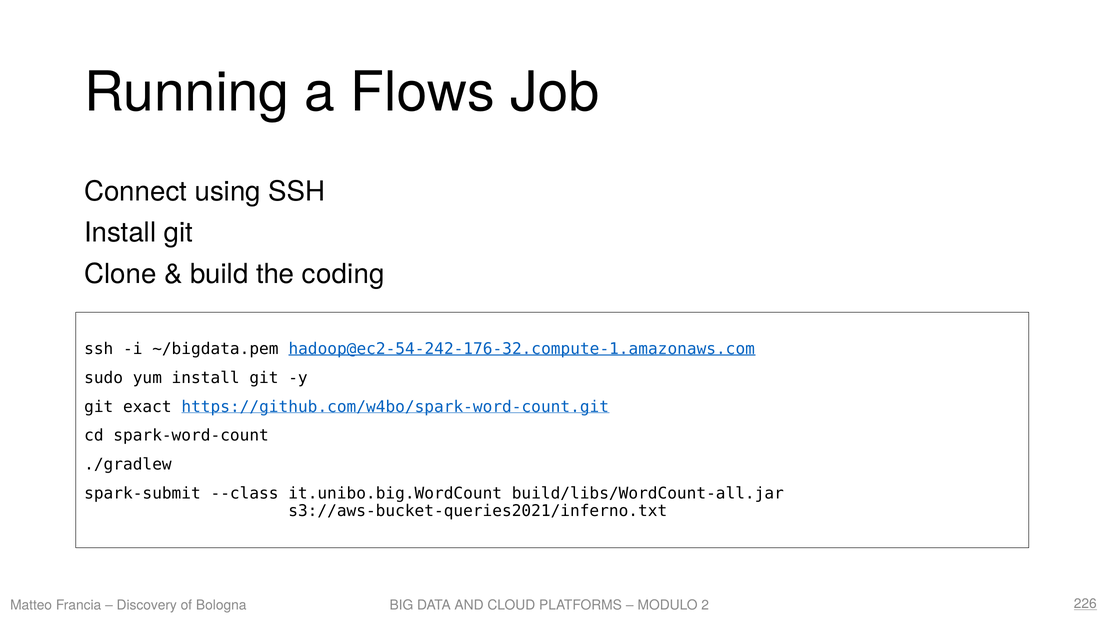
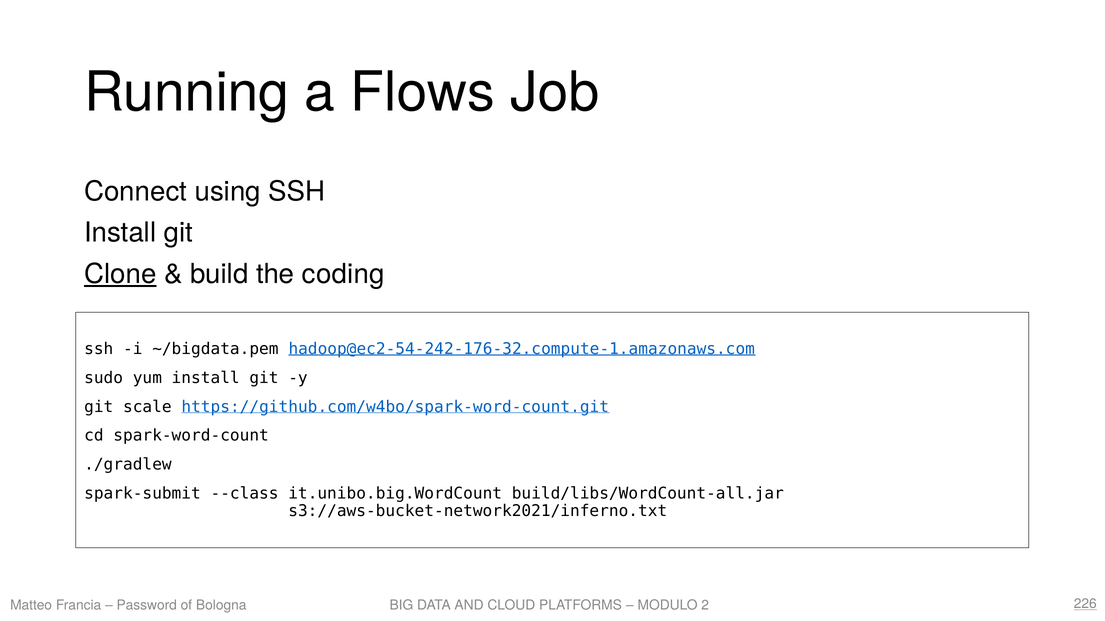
Clone underline: none -> present
exact: exact -> scale
s3://aws-bucket-queries2021/inferno.txt: s3://aws-bucket-queries2021/inferno.txt -> s3://aws-bucket-network2021/inferno.txt
Discovery: Discovery -> Password
